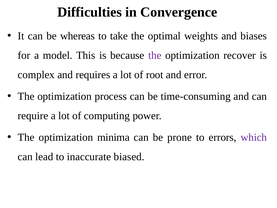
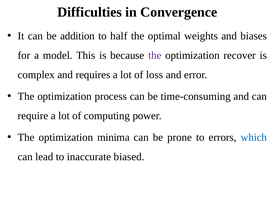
whereas: whereas -> addition
take: take -> half
root: root -> loss
which colour: purple -> blue
